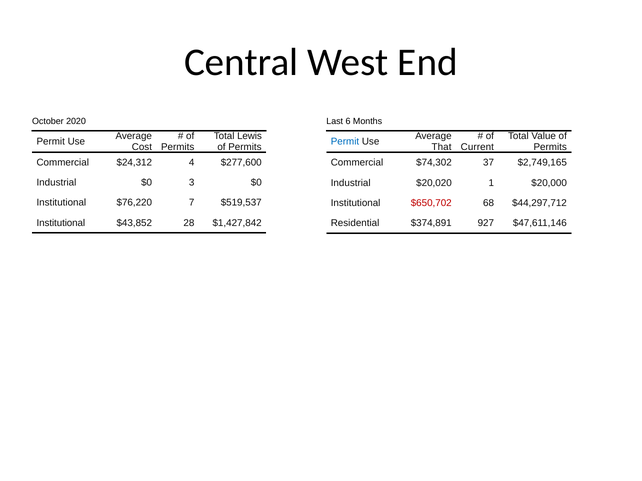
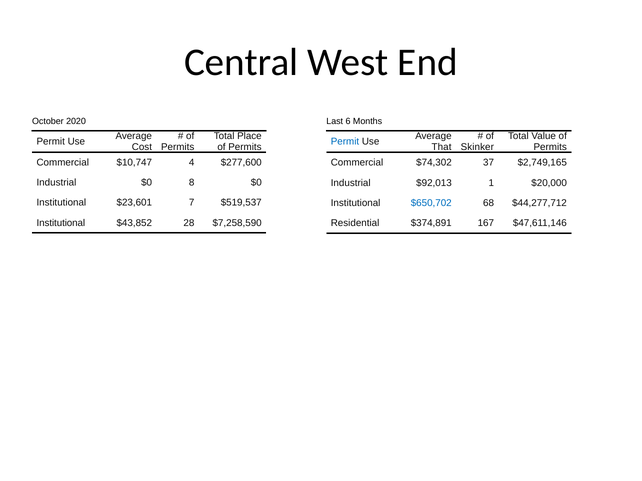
Lewis: Lewis -> Place
Current: Current -> Skinker
$24,312: $24,312 -> $10,747
3: 3 -> 8
$20,020: $20,020 -> $92,013
$76,220: $76,220 -> $23,601
$650,702 colour: red -> blue
$44,297,712: $44,297,712 -> $44,277,712
$1,427,842: $1,427,842 -> $7,258,590
927: 927 -> 167
